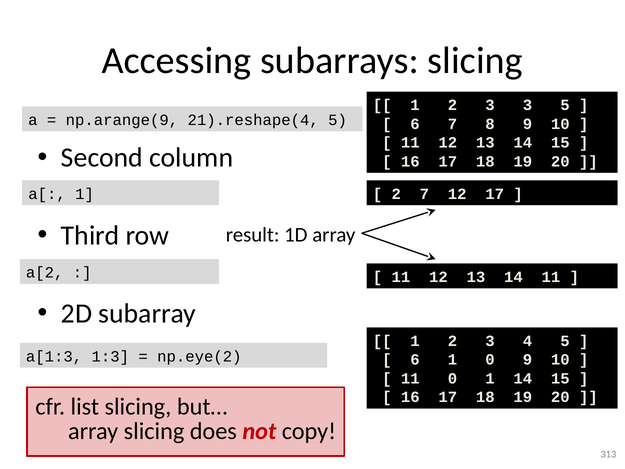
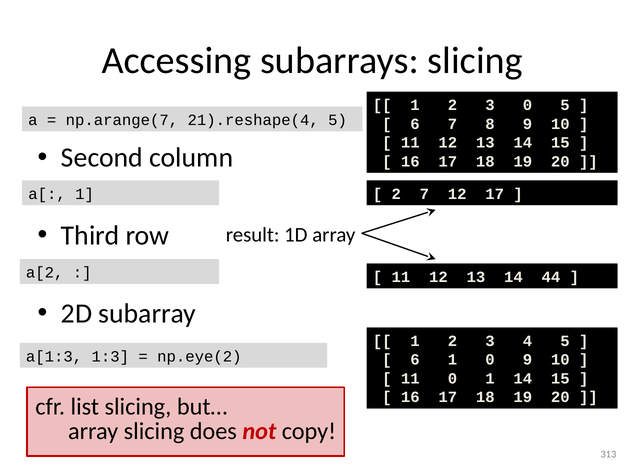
3 3: 3 -> 0
np.arange(9: np.arange(9 -> np.arange(7
14 11: 11 -> 44
